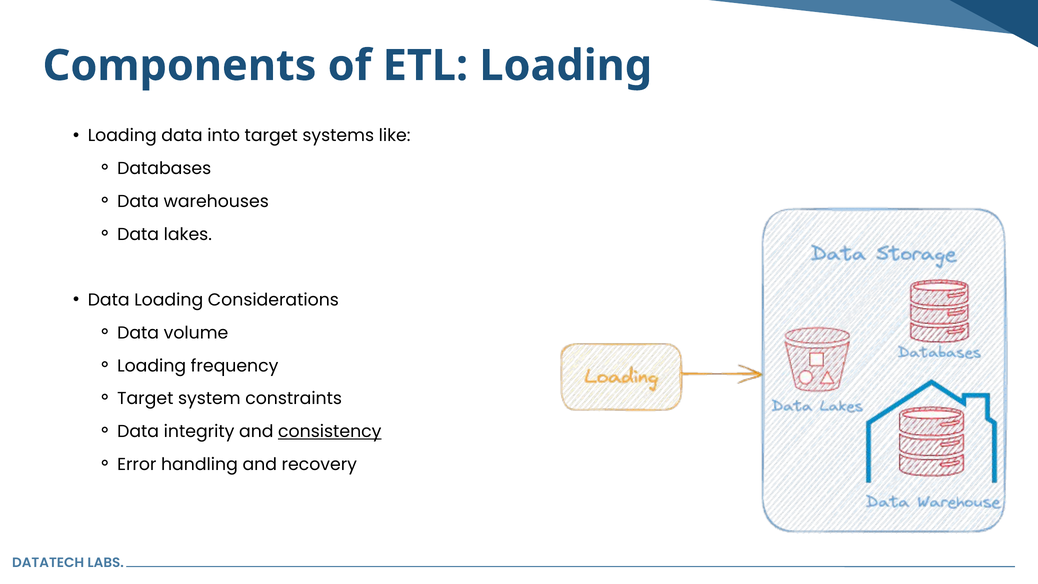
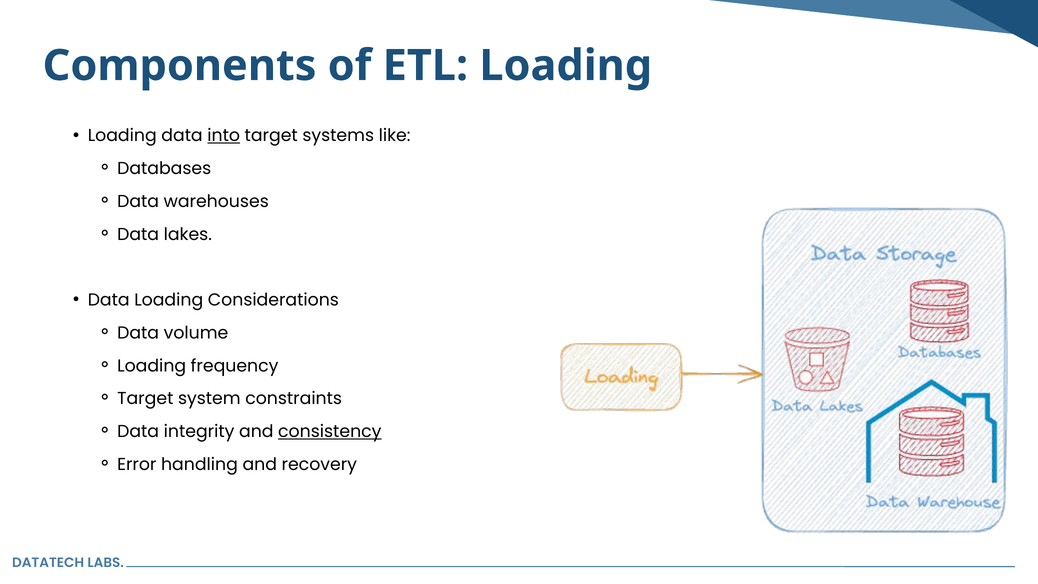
into underline: none -> present
